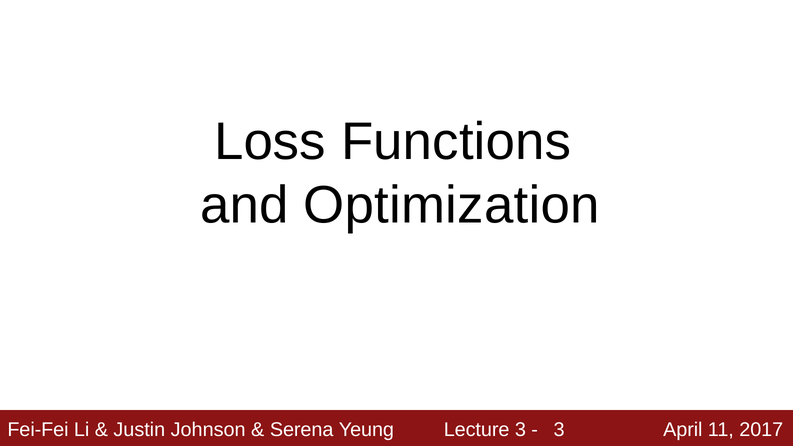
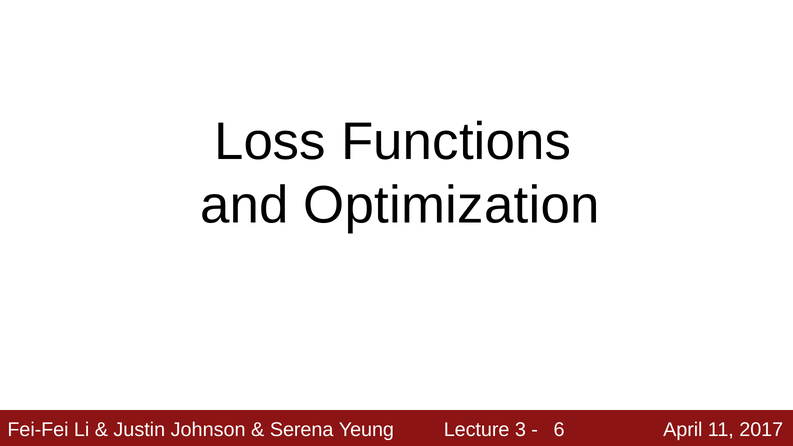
3 at (559, 430): 3 -> 6
